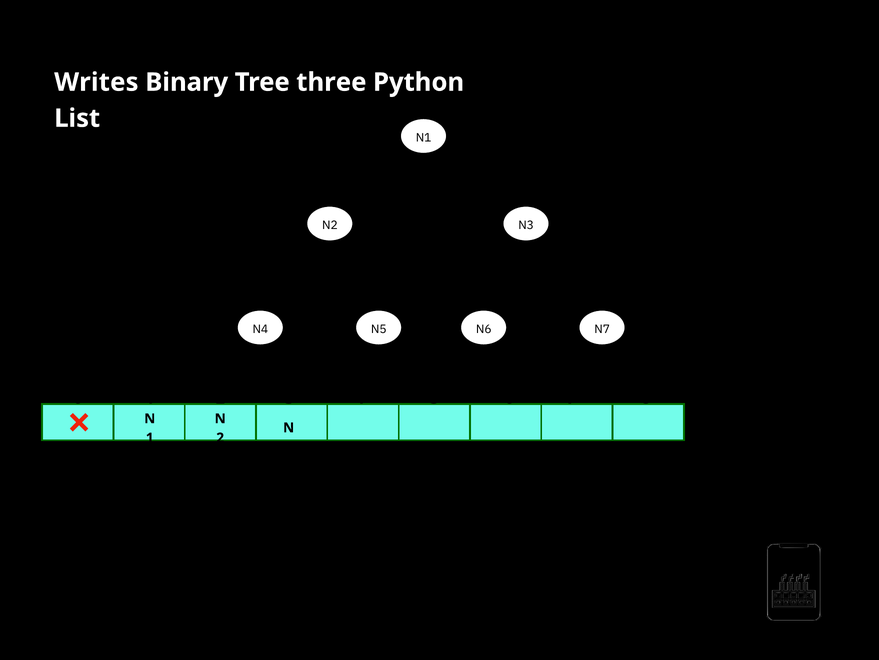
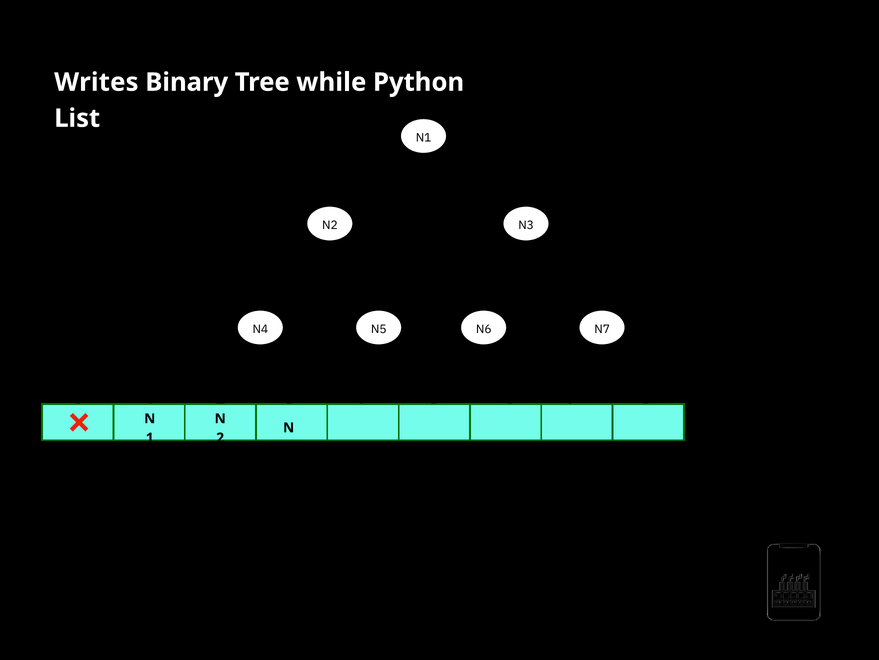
three: three -> while
